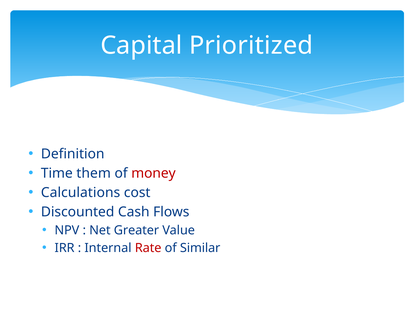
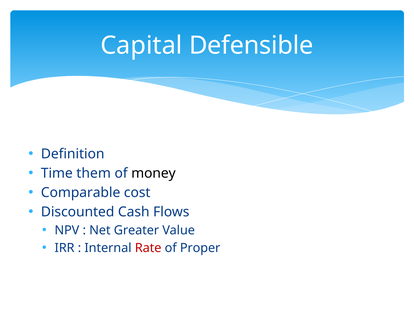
Prioritized: Prioritized -> Defensible
money colour: red -> black
Calculations: Calculations -> Comparable
Similar: Similar -> Proper
